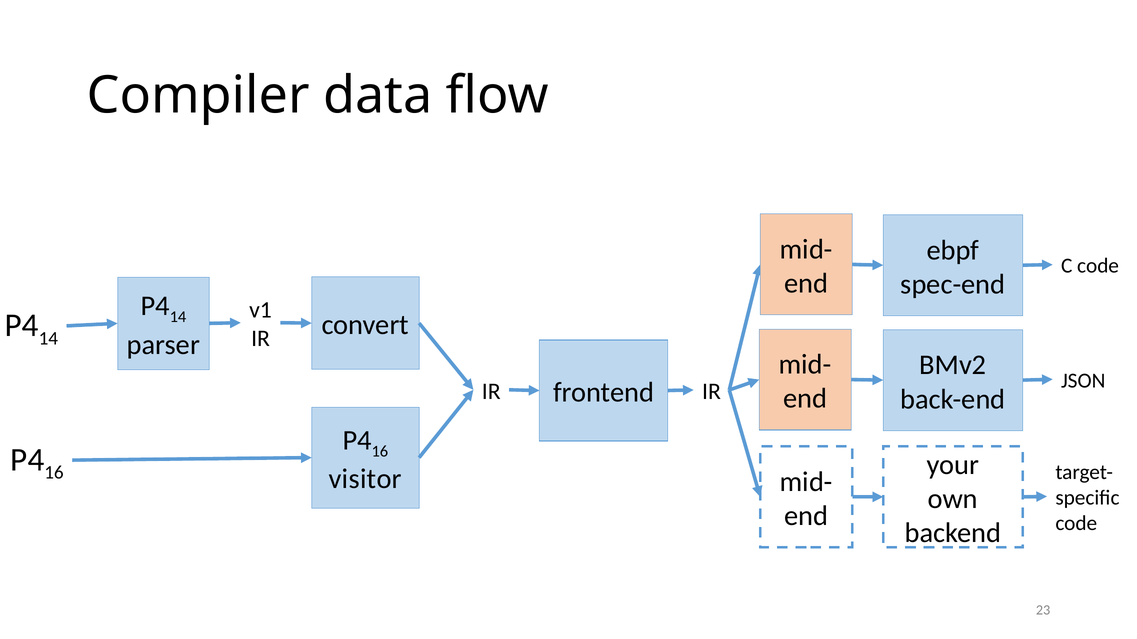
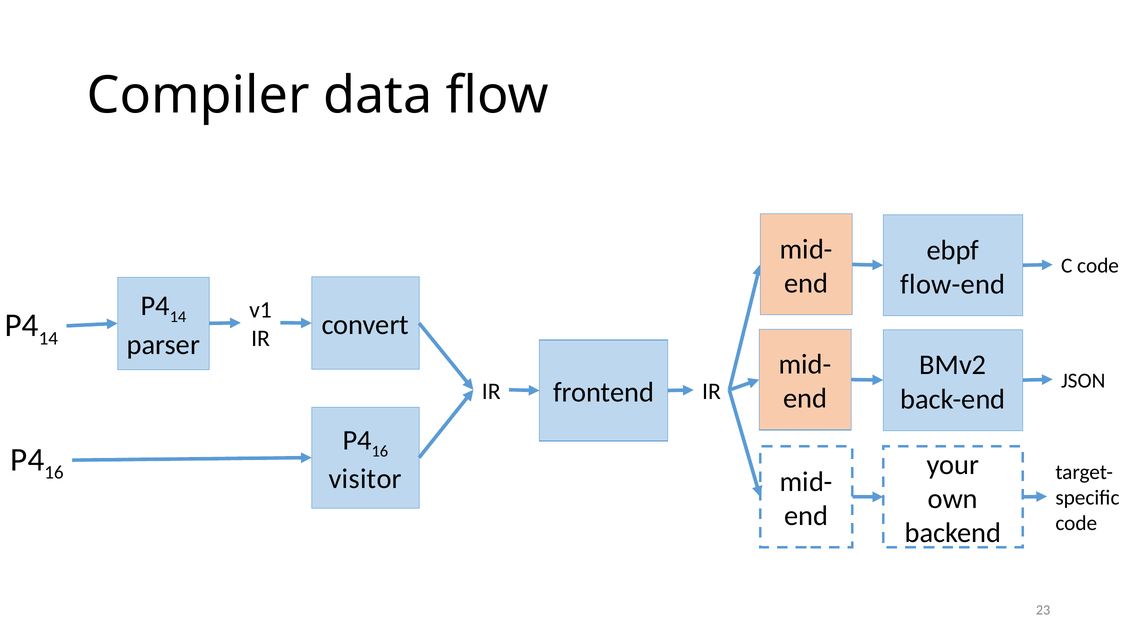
spec-end: spec-end -> flow-end
